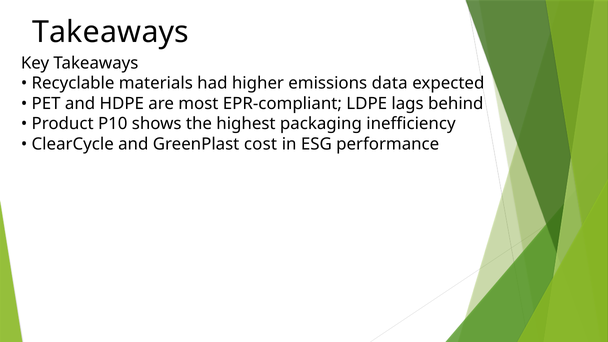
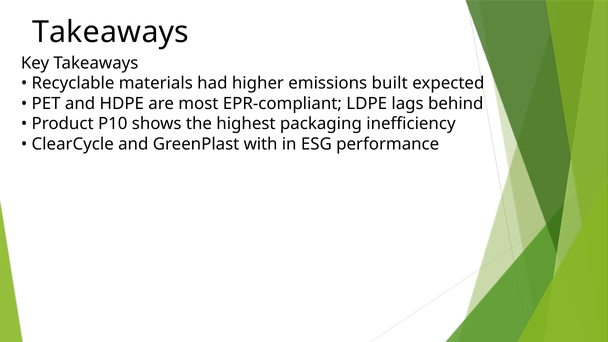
data: data -> built
cost: cost -> with
